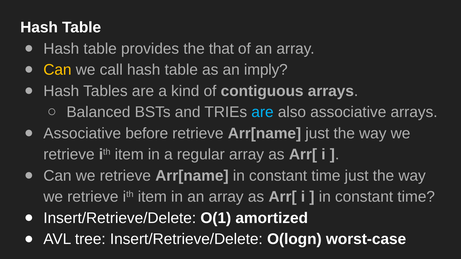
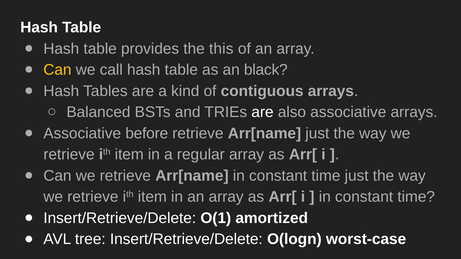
that: that -> this
imply: imply -> black
are at (263, 112) colour: light blue -> white
